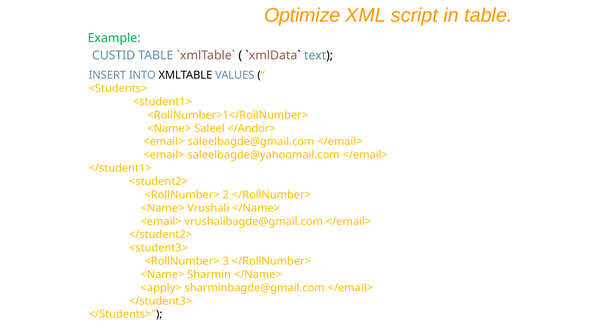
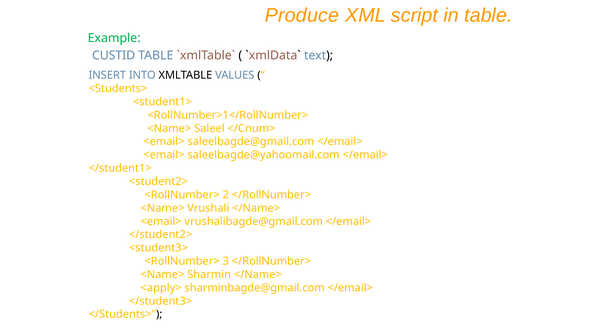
Optimize: Optimize -> Produce
</Andor>: </Andor> -> </Cnum>
